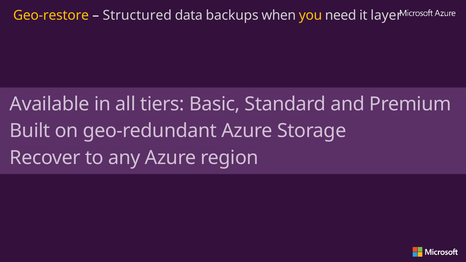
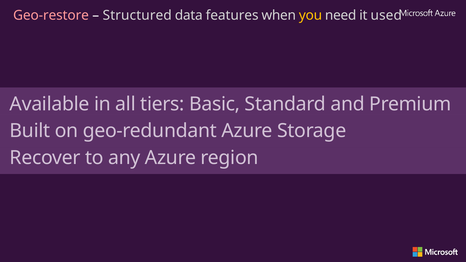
Geo-restore colour: yellow -> pink
backups: backups -> features
layer: layer -> used
